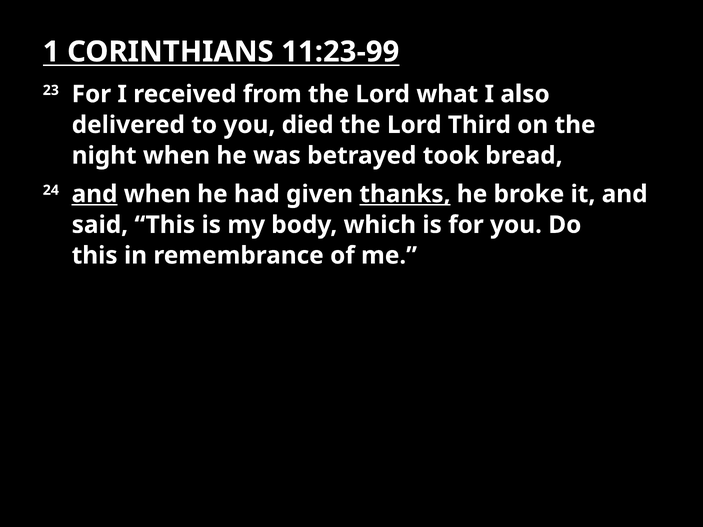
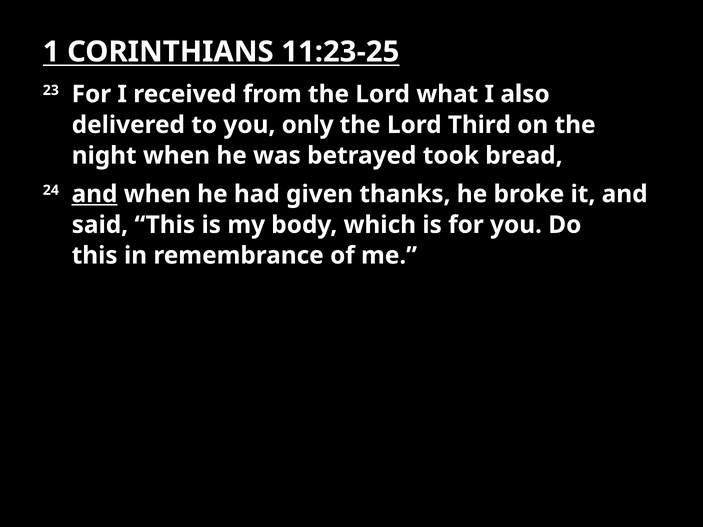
11:23-99: 11:23-99 -> 11:23-25
died: died -> only
thanks underline: present -> none
